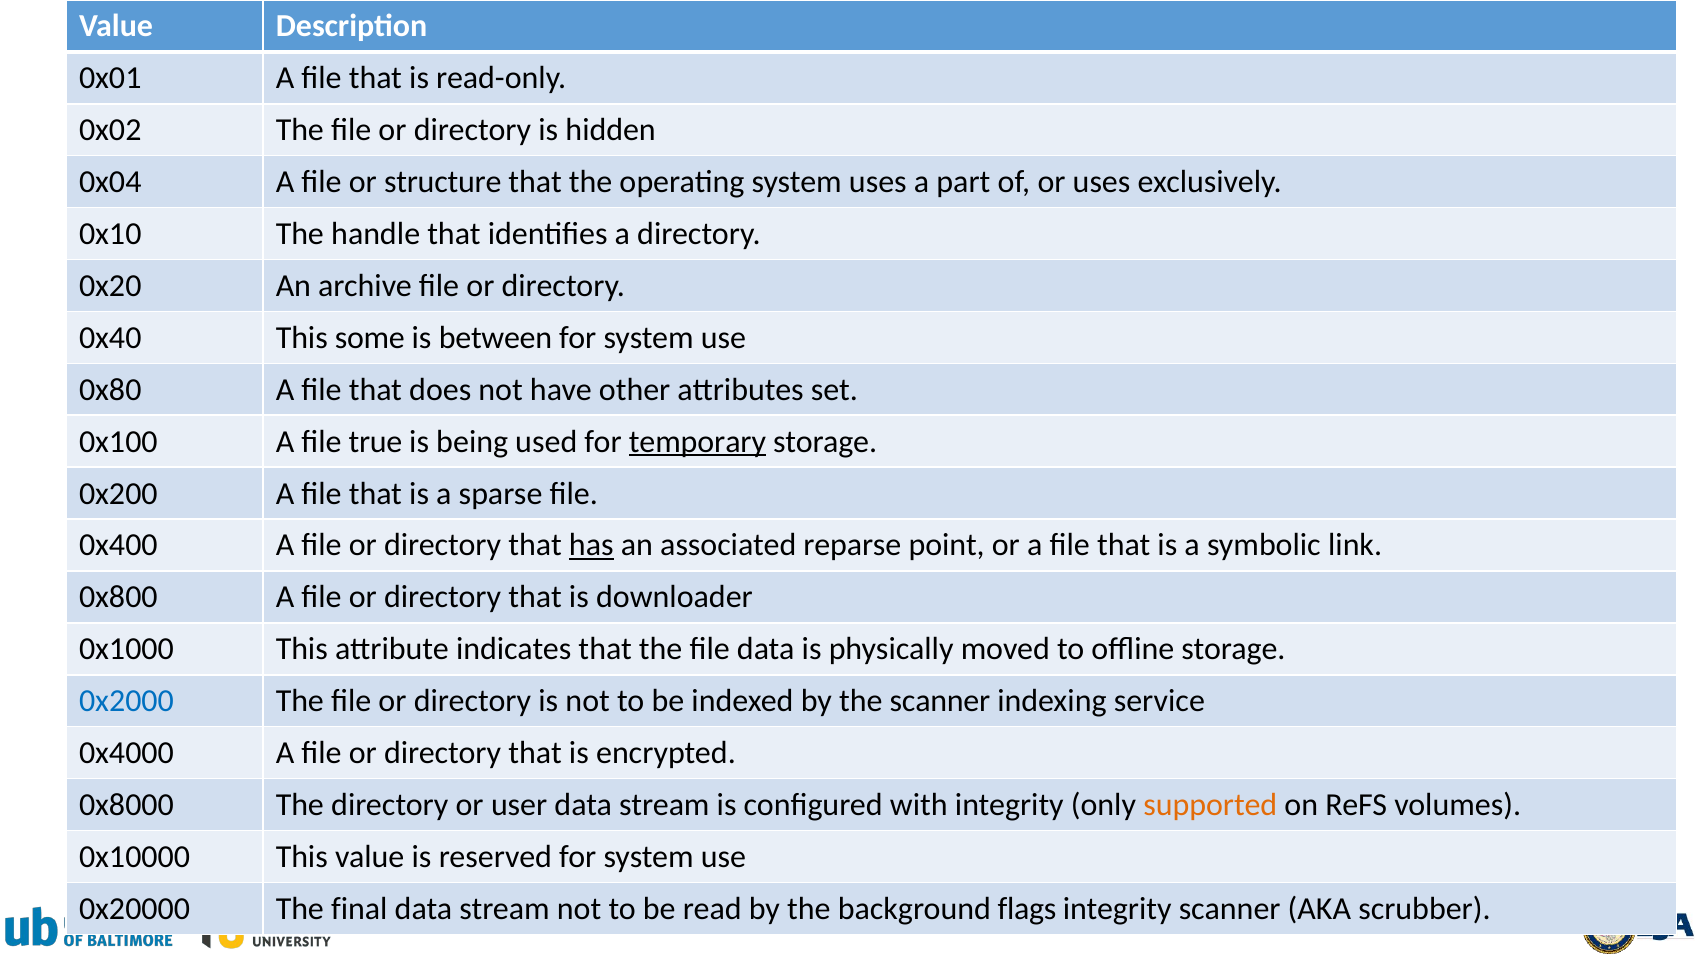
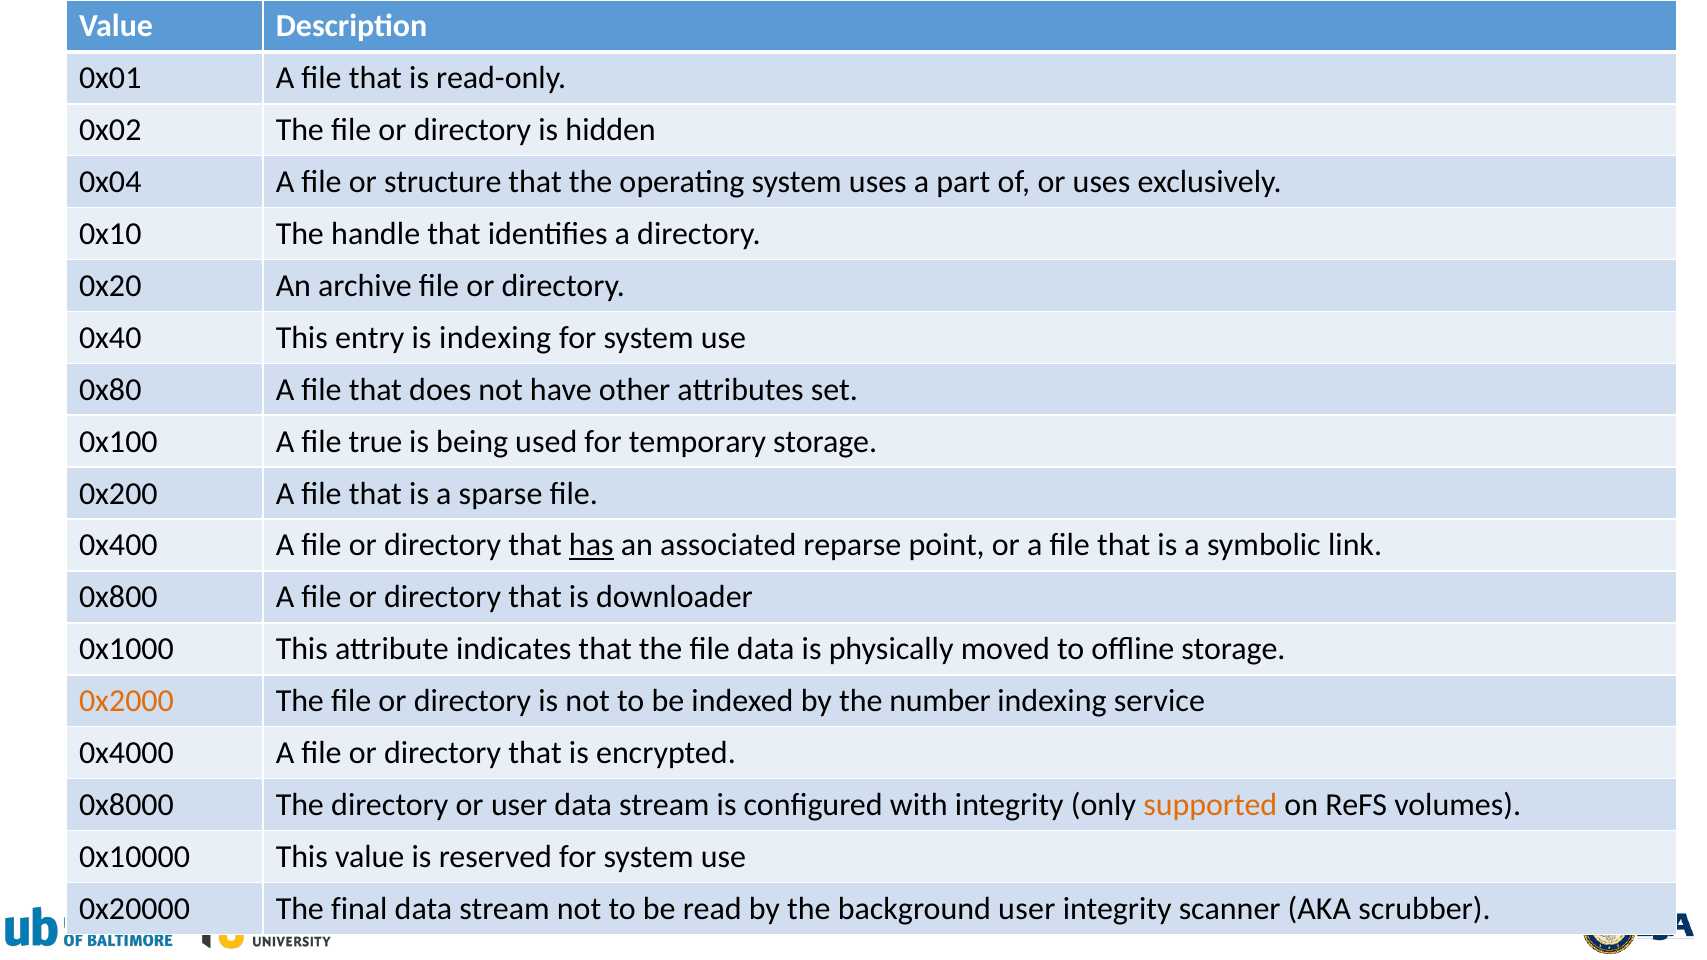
some: some -> entry
is between: between -> indexing
temporary underline: present -> none
0x2000 colour: blue -> orange
the scanner: scanner -> number
background flags: flags -> user
